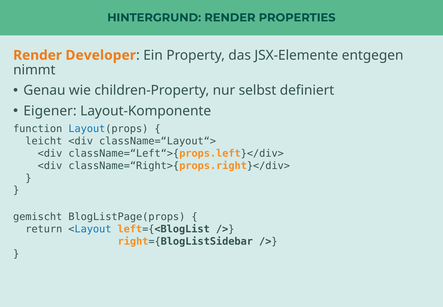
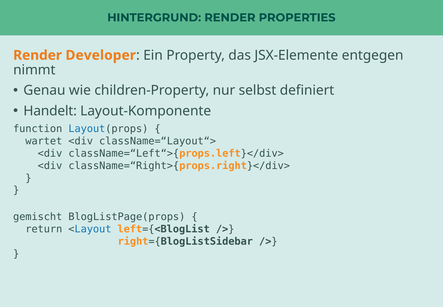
Eigener: Eigener -> Handelt
leicht: leicht -> wartet
